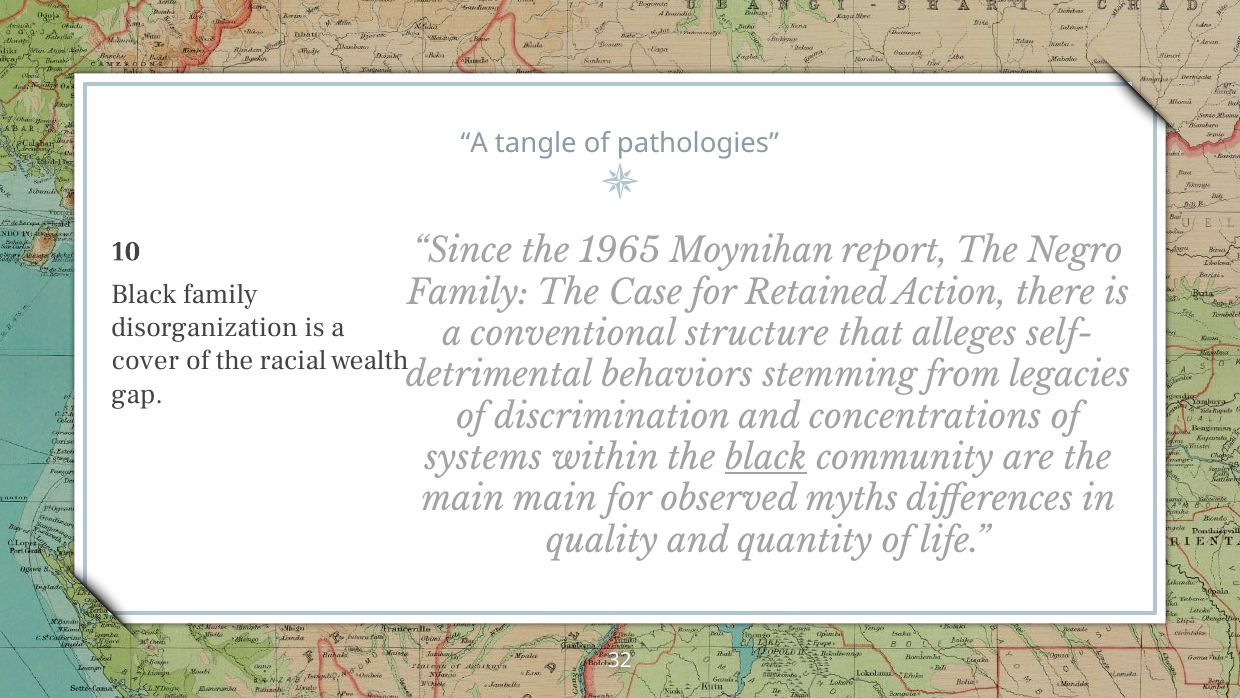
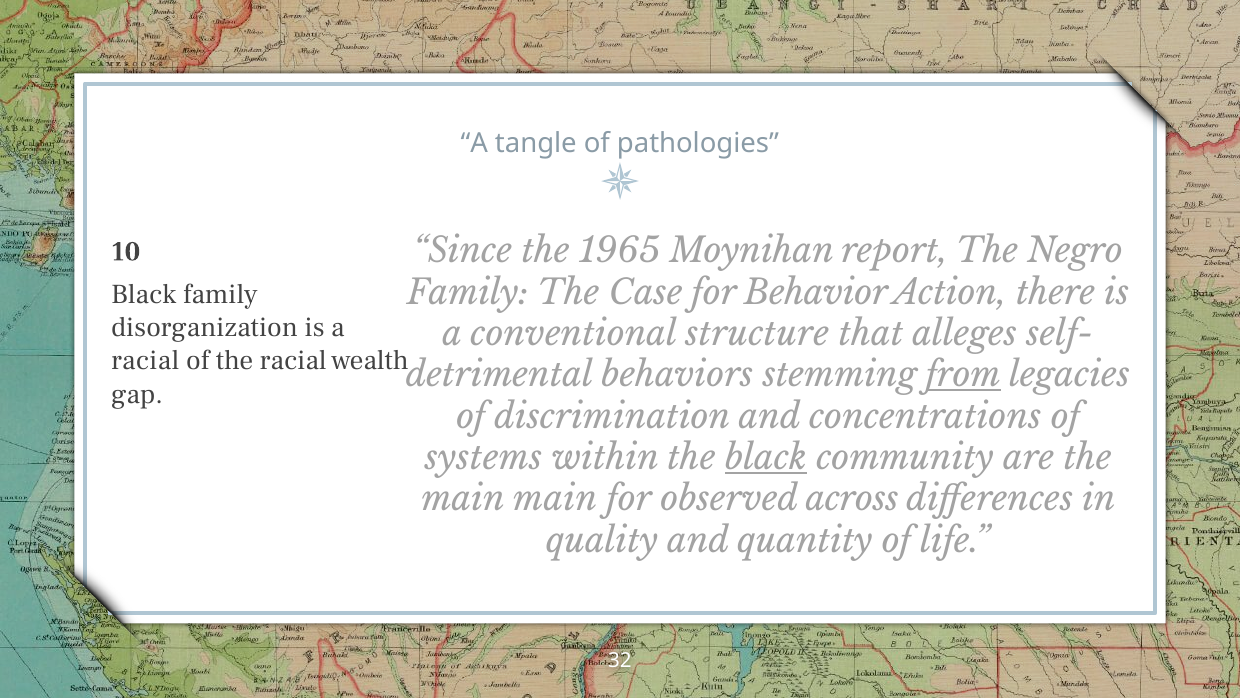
Retained: Retained -> Behavior
cover at (145, 361): cover -> racial
from underline: none -> present
myths: myths -> across
